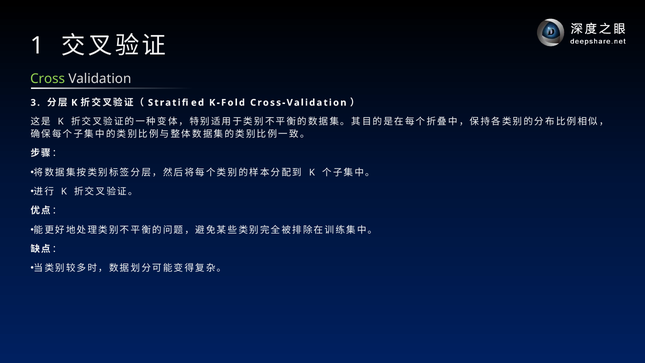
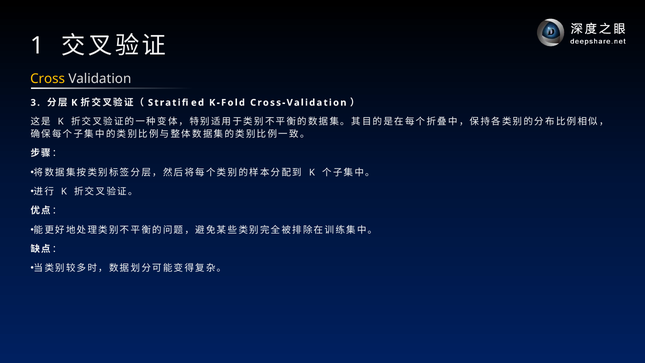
Cross colour: light green -> yellow
